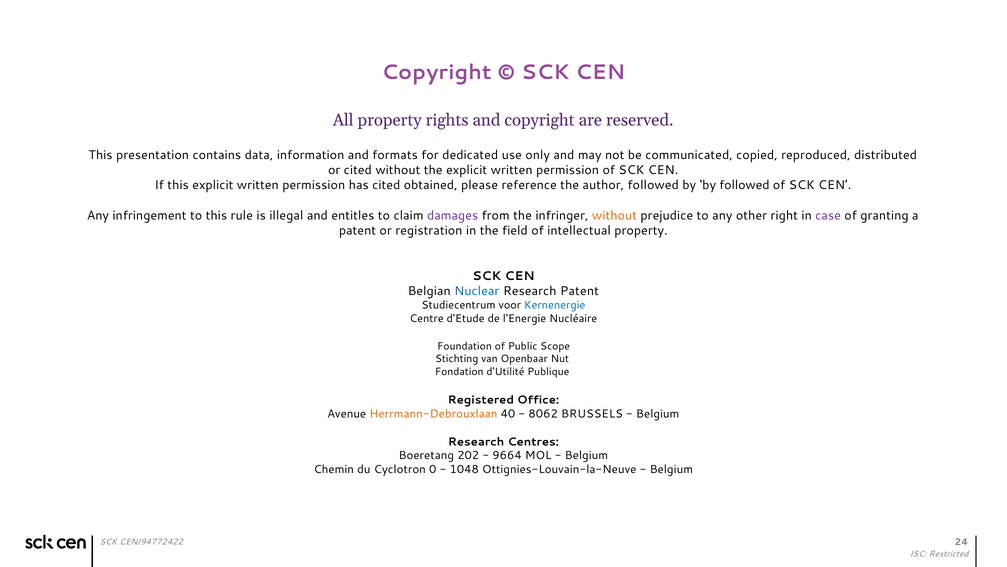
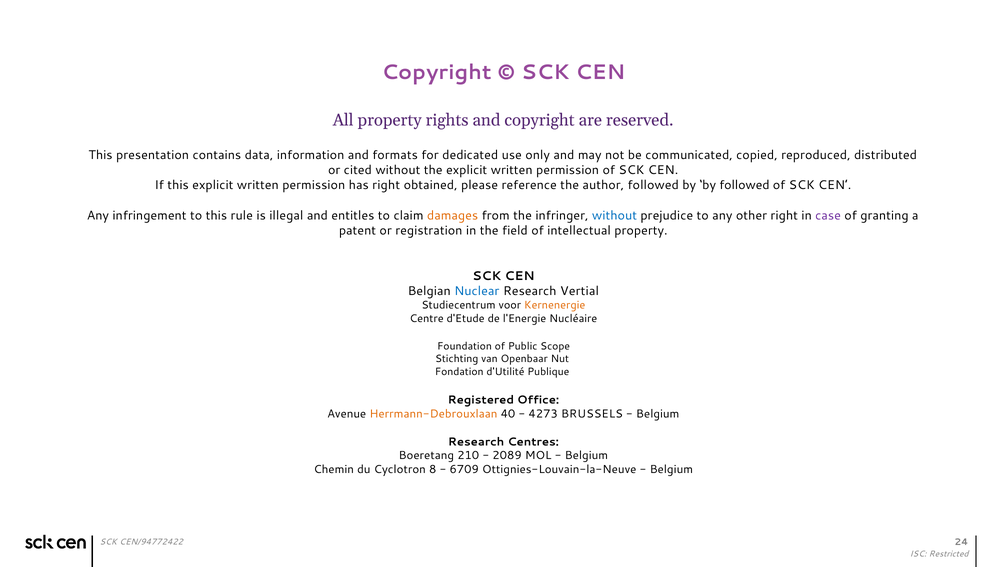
has cited: cited -> right
damages colour: purple -> orange
without at (614, 215) colour: orange -> blue
Research Patent: Patent -> Vertial
Kernenergie colour: blue -> orange
8062: 8062 -> 4273
202: 202 -> 210
9664: 9664 -> 2089
0: 0 -> 8
1048: 1048 -> 6709
